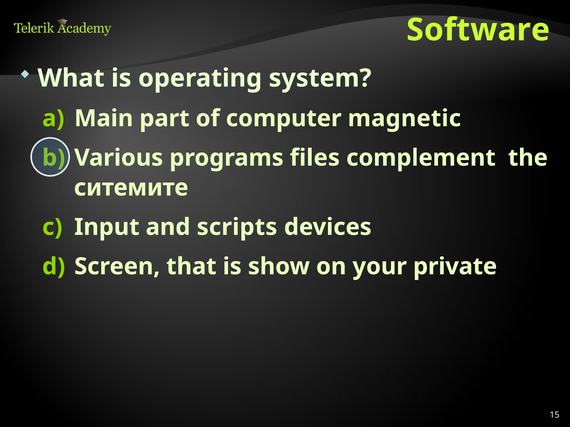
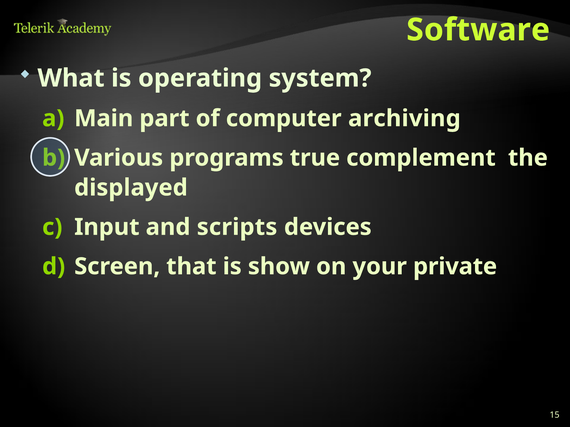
magnetic: magnetic -> archiving
files: files -> true
ситемите: ситемите -> displayed
